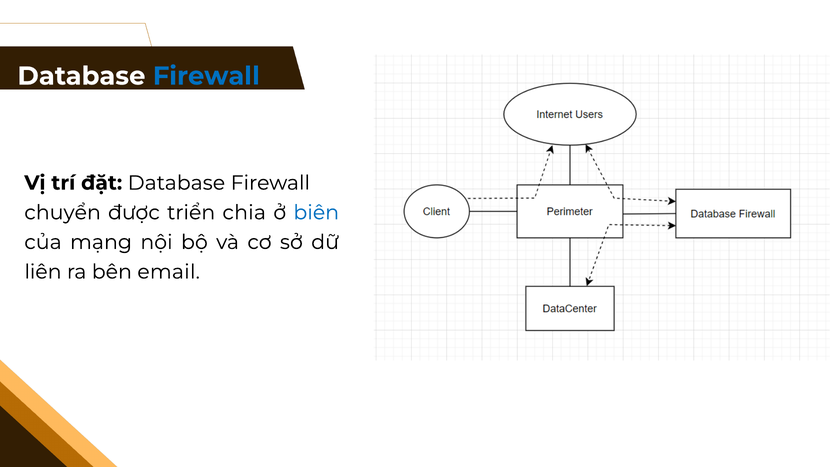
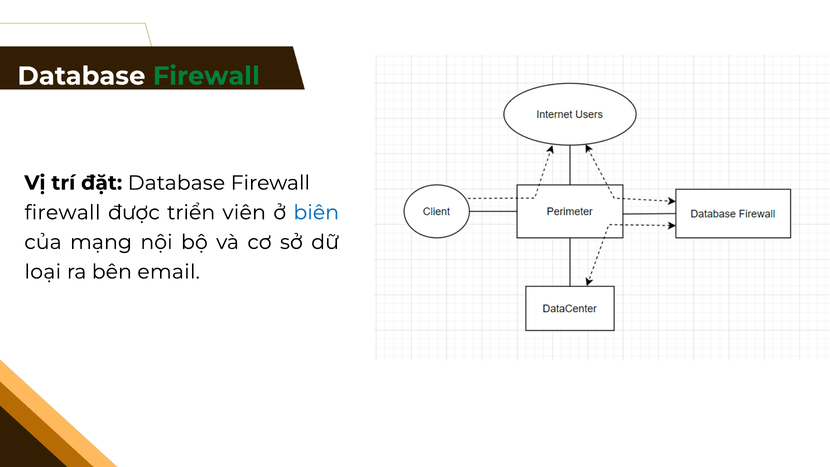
Firewall at (206, 76) colour: blue -> green
chuyển at (63, 213): chuyển -> firewall
chia: chia -> viên
liên: liên -> loại
